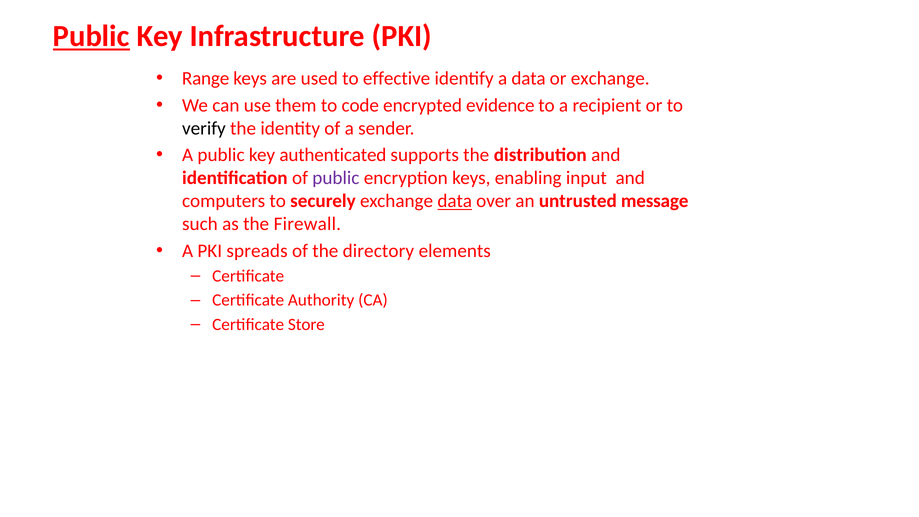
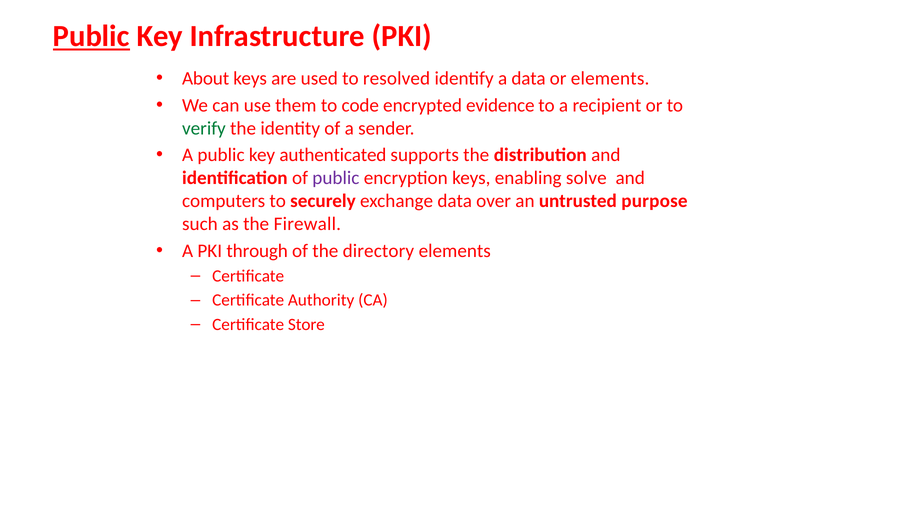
Range: Range -> About
effective: effective -> resolved
or exchange: exchange -> elements
verify colour: black -> green
input: input -> solve
data at (455, 201) underline: present -> none
message: message -> purpose
spreads: spreads -> through
